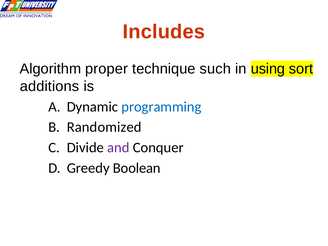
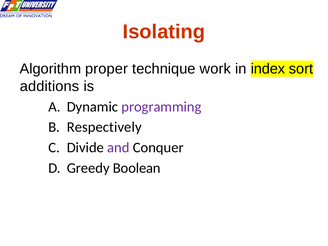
Includes: Includes -> Isolating
such: such -> work
using: using -> index
programming colour: blue -> purple
Randomized: Randomized -> Respectively
